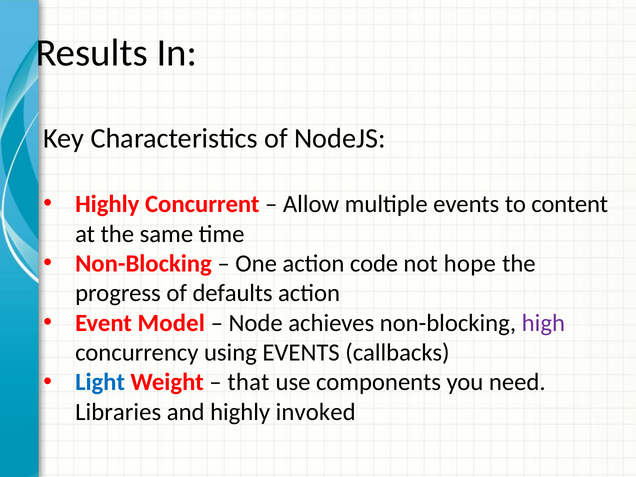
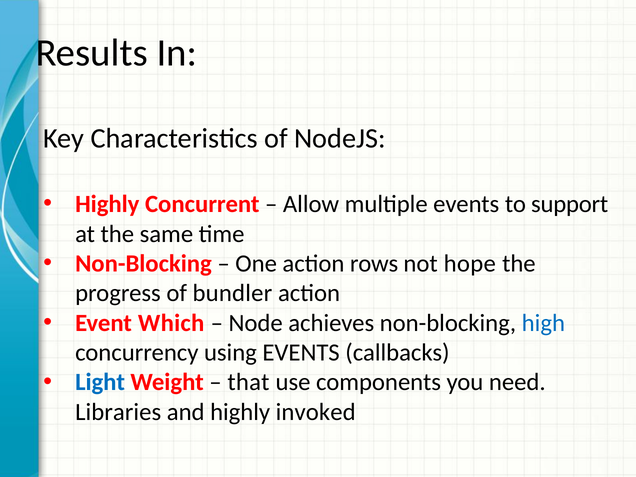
content: content -> support
code: code -> rows
defaults: defaults -> bundler
Model: Model -> Which
high colour: purple -> blue
